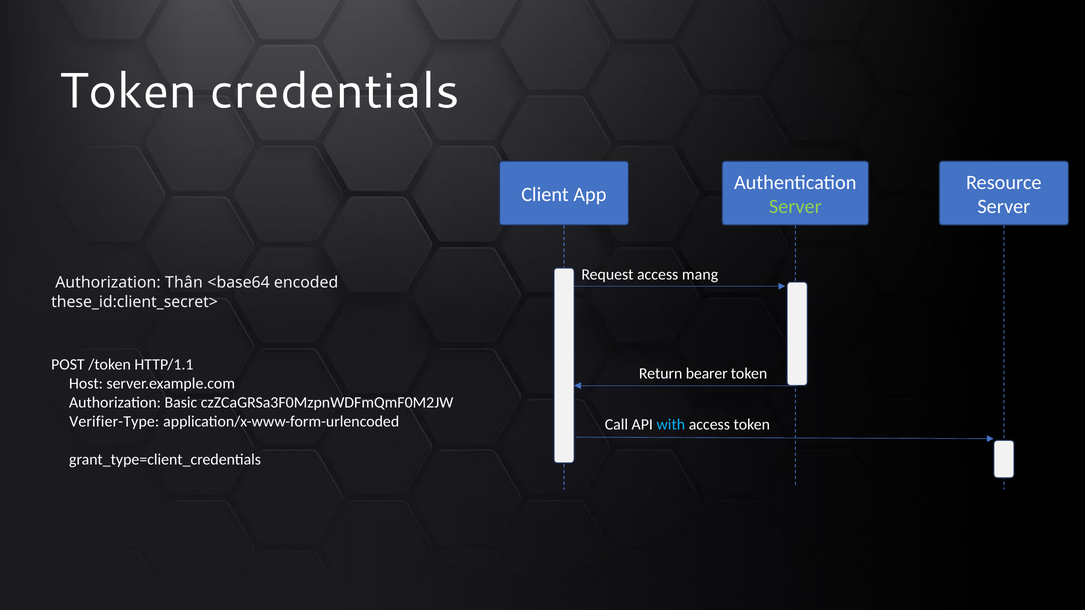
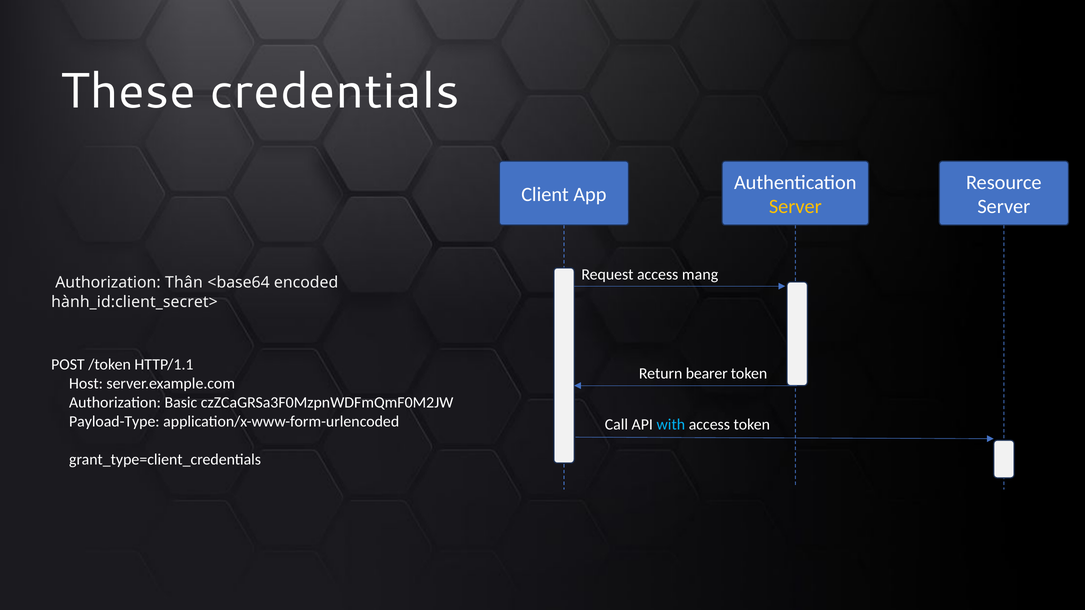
Token at (128, 91): Token -> These
Server at (795, 207) colour: light green -> yellow
these_id:client_secret>: these_id:client_secret> -> hành_id:client_secret>
Verifier-Type: Verifier-Type -> Payload-Type
